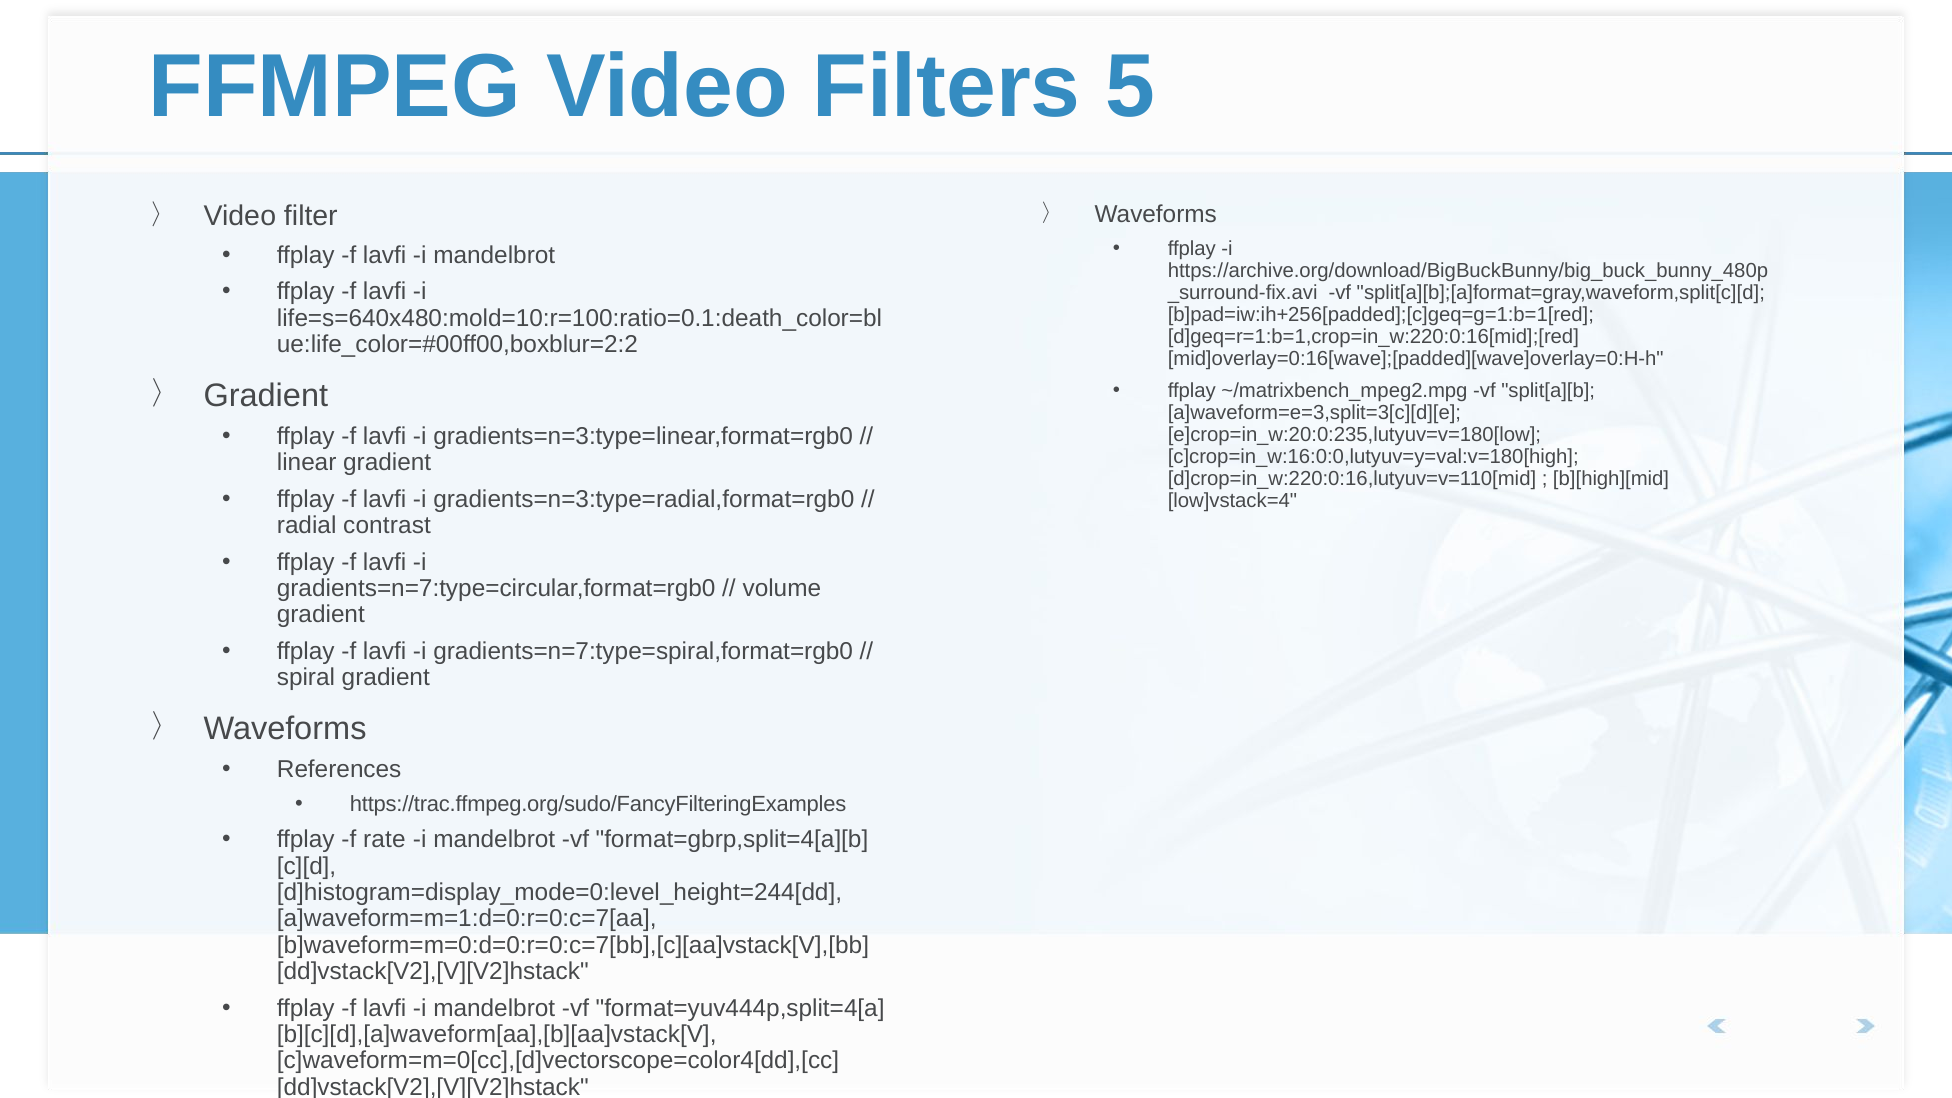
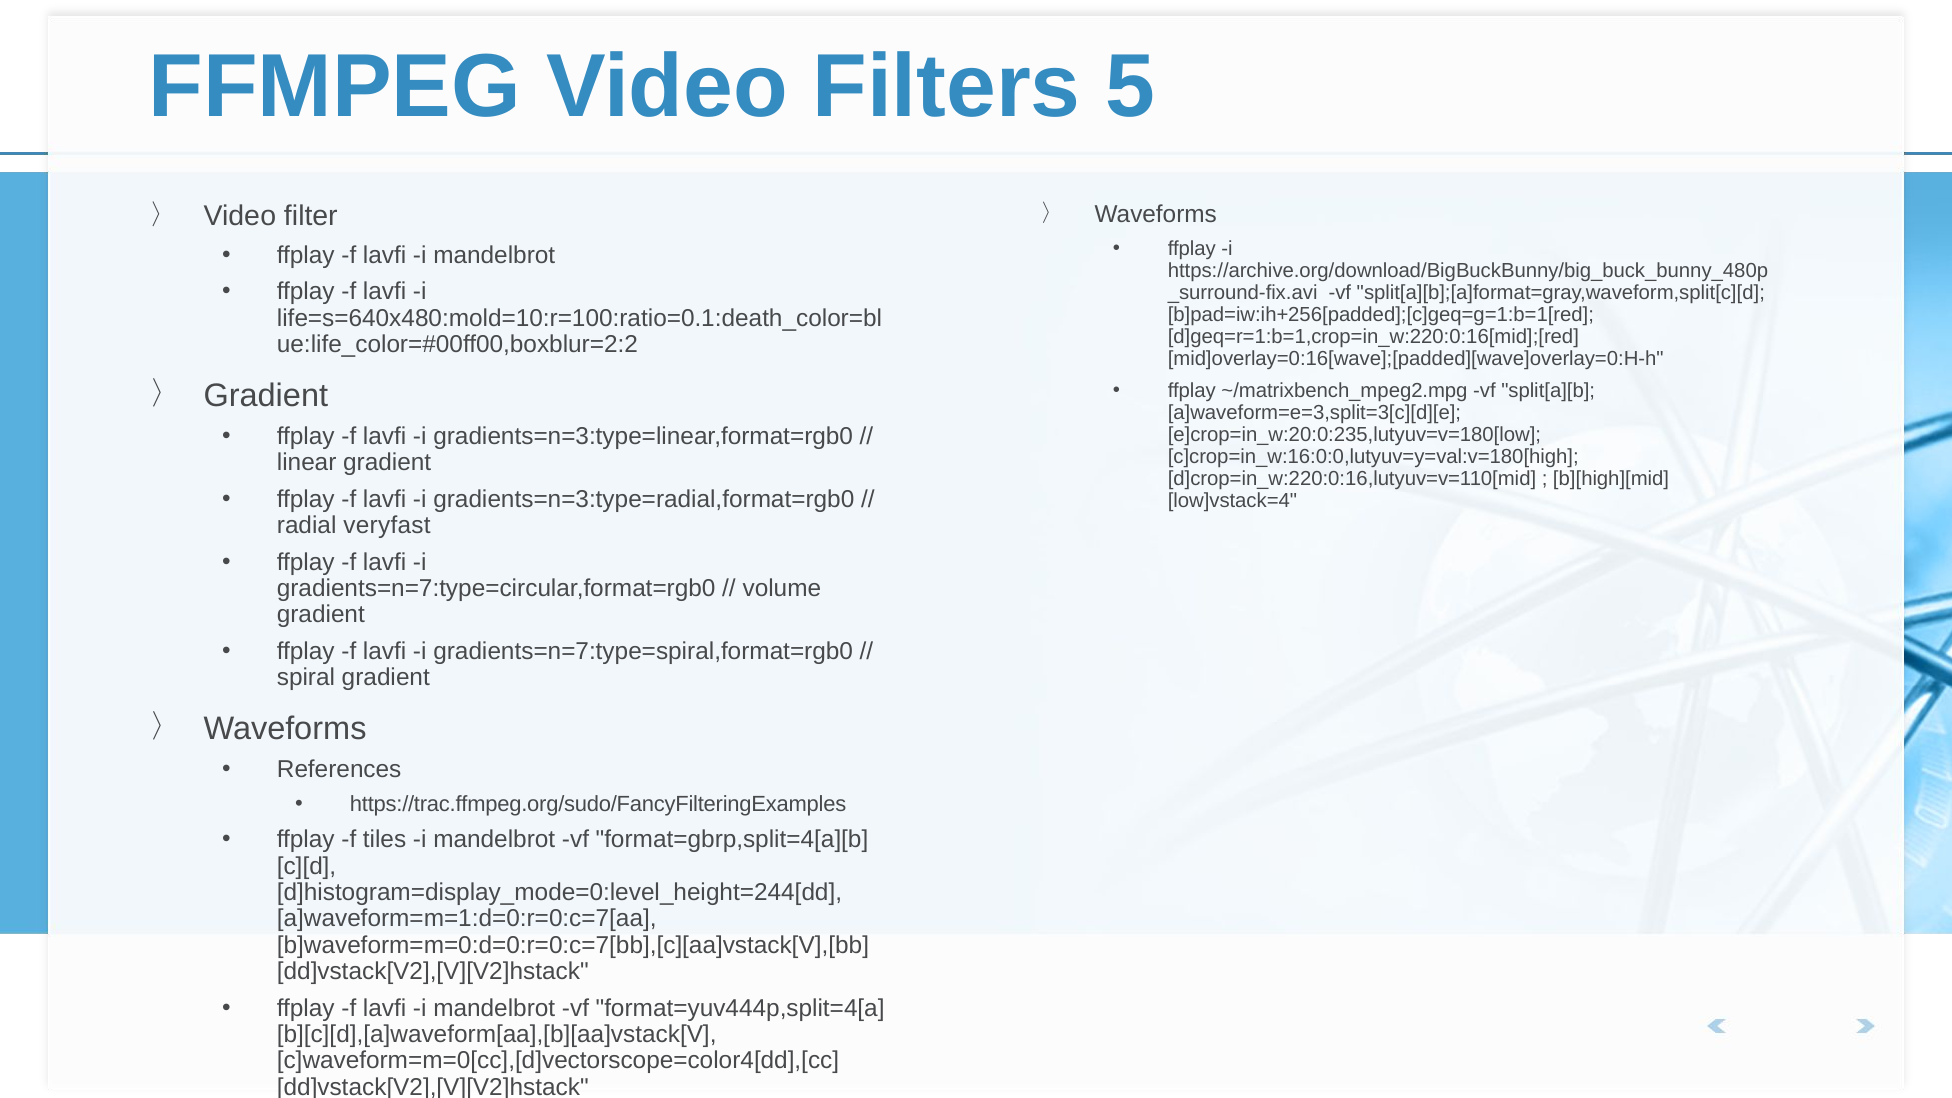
contrast: contrast -> veryfast
rate: rate -> tiles
